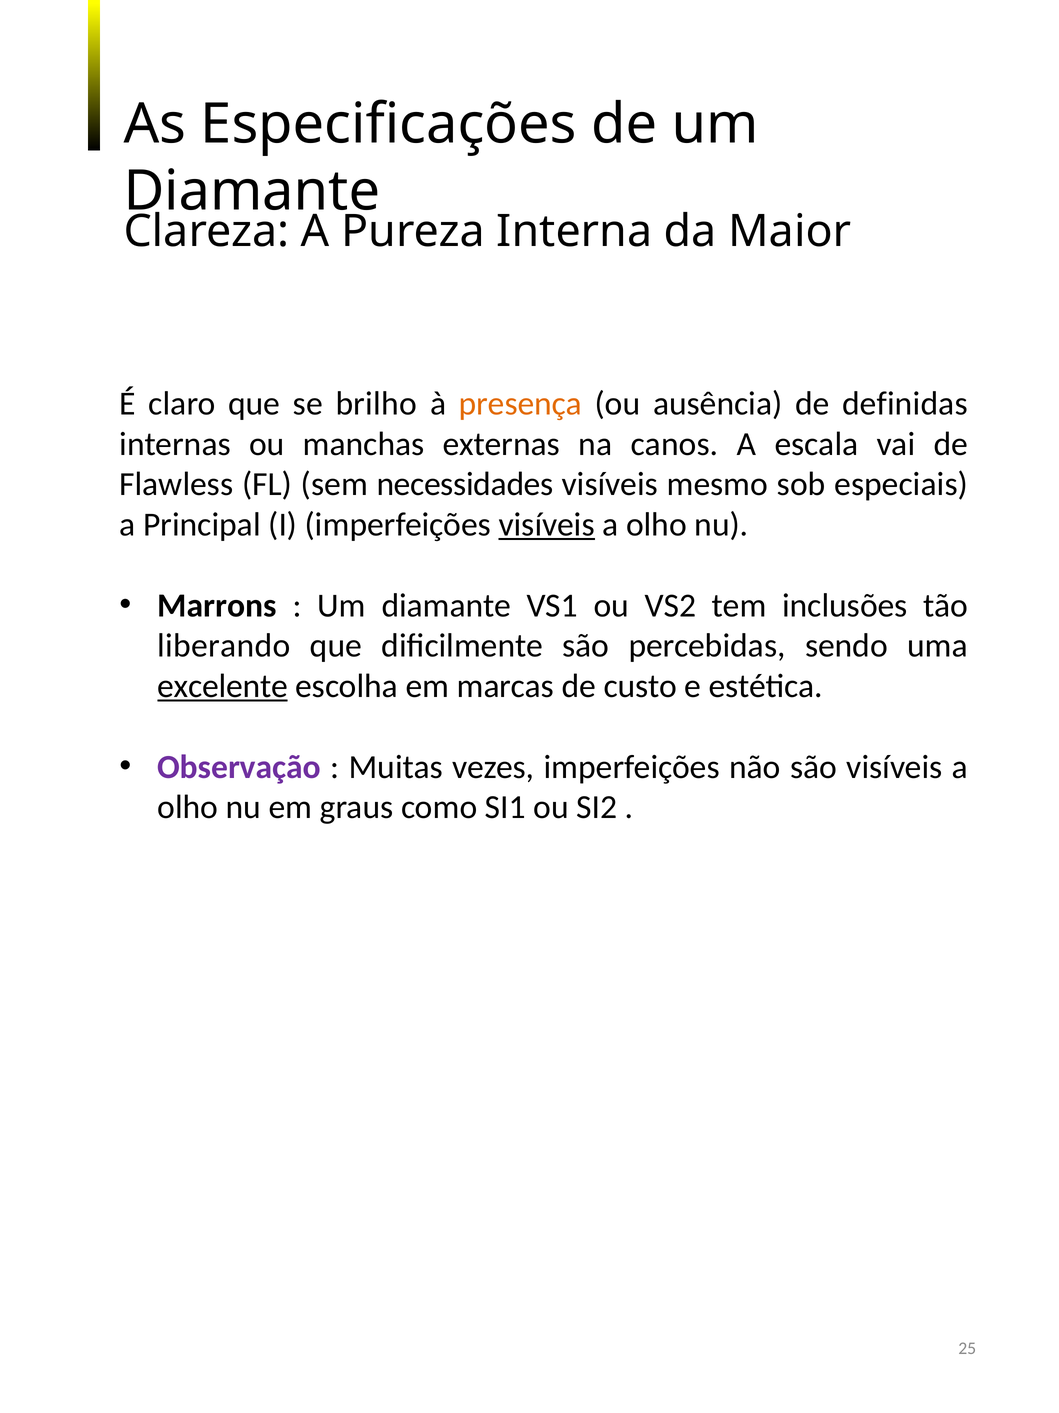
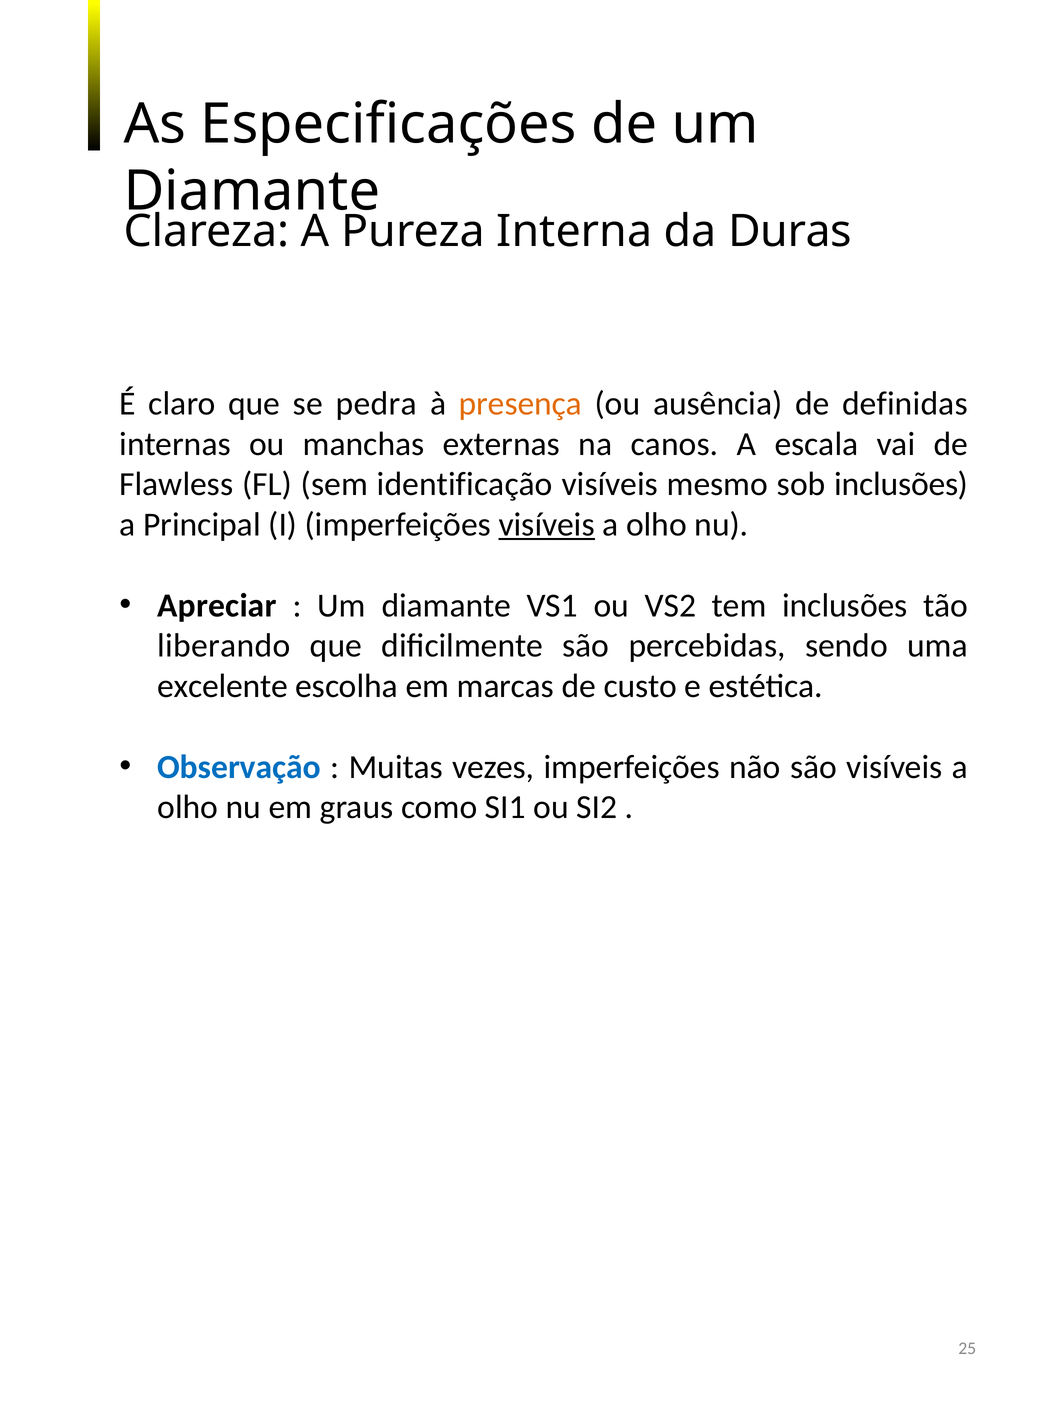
Maior: Maior -> Duras
brilho: brilho -> pedra
necessidades: necessidades -> identificação
sob especiais: especiais -> inclusões
Marrons: Marrons -> Apreciar
excelente underline: present -> none
Observação colour: purple -> blue
